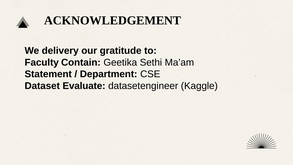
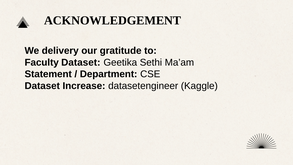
Faculty Contain: Contain -> Dataset
Evaluate: Evaluate -> Increase
